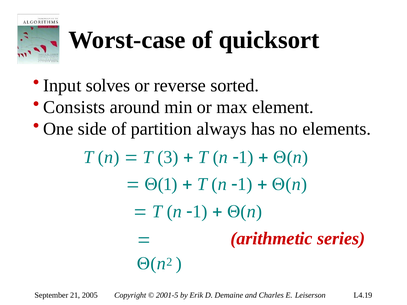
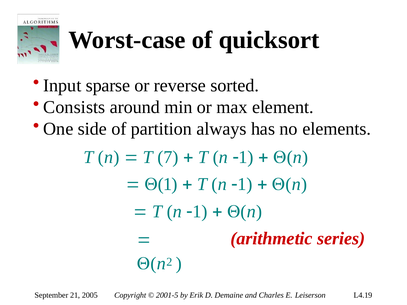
solves: solves -> sparse
3: 3 -> 7
